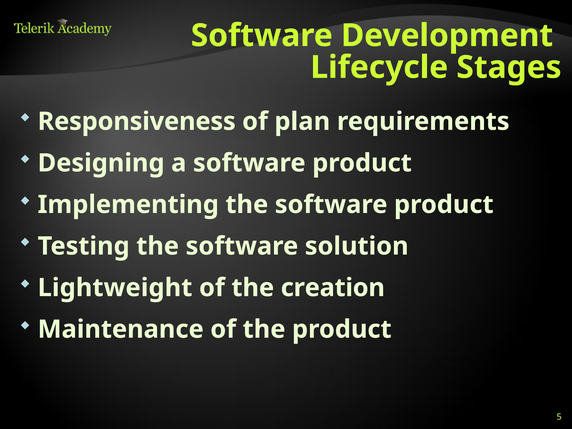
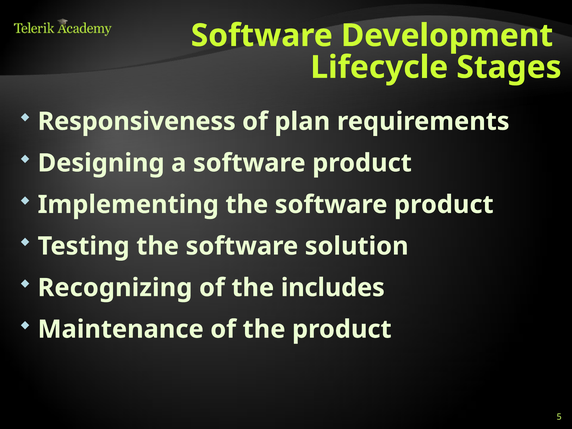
Lightweight: Lightweight -> Recognizing
creation: creation -> includes
